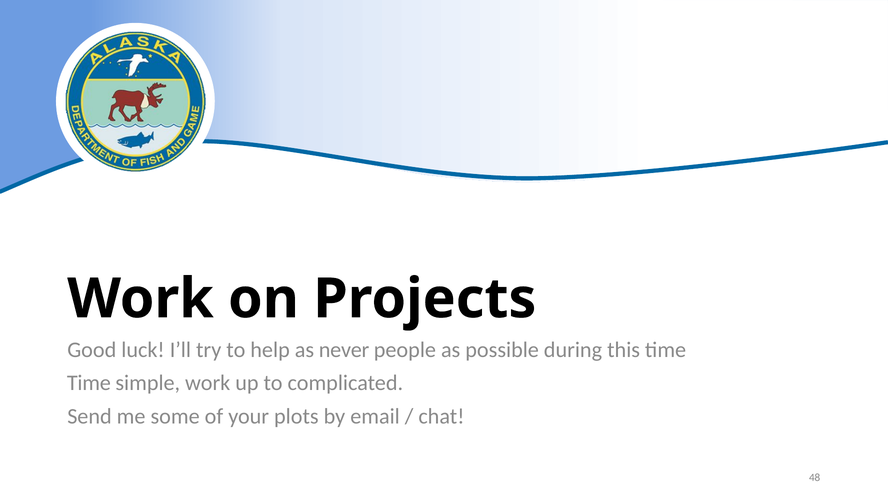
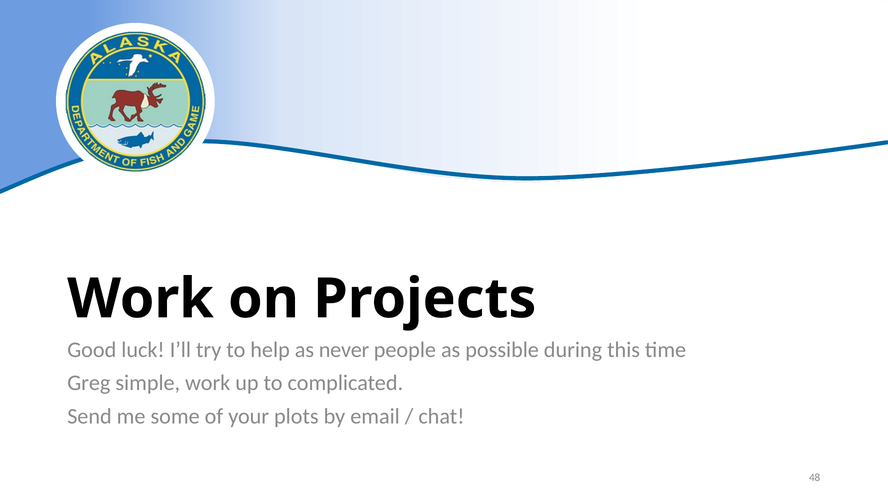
Time at (89, 383): Time -> Greg
